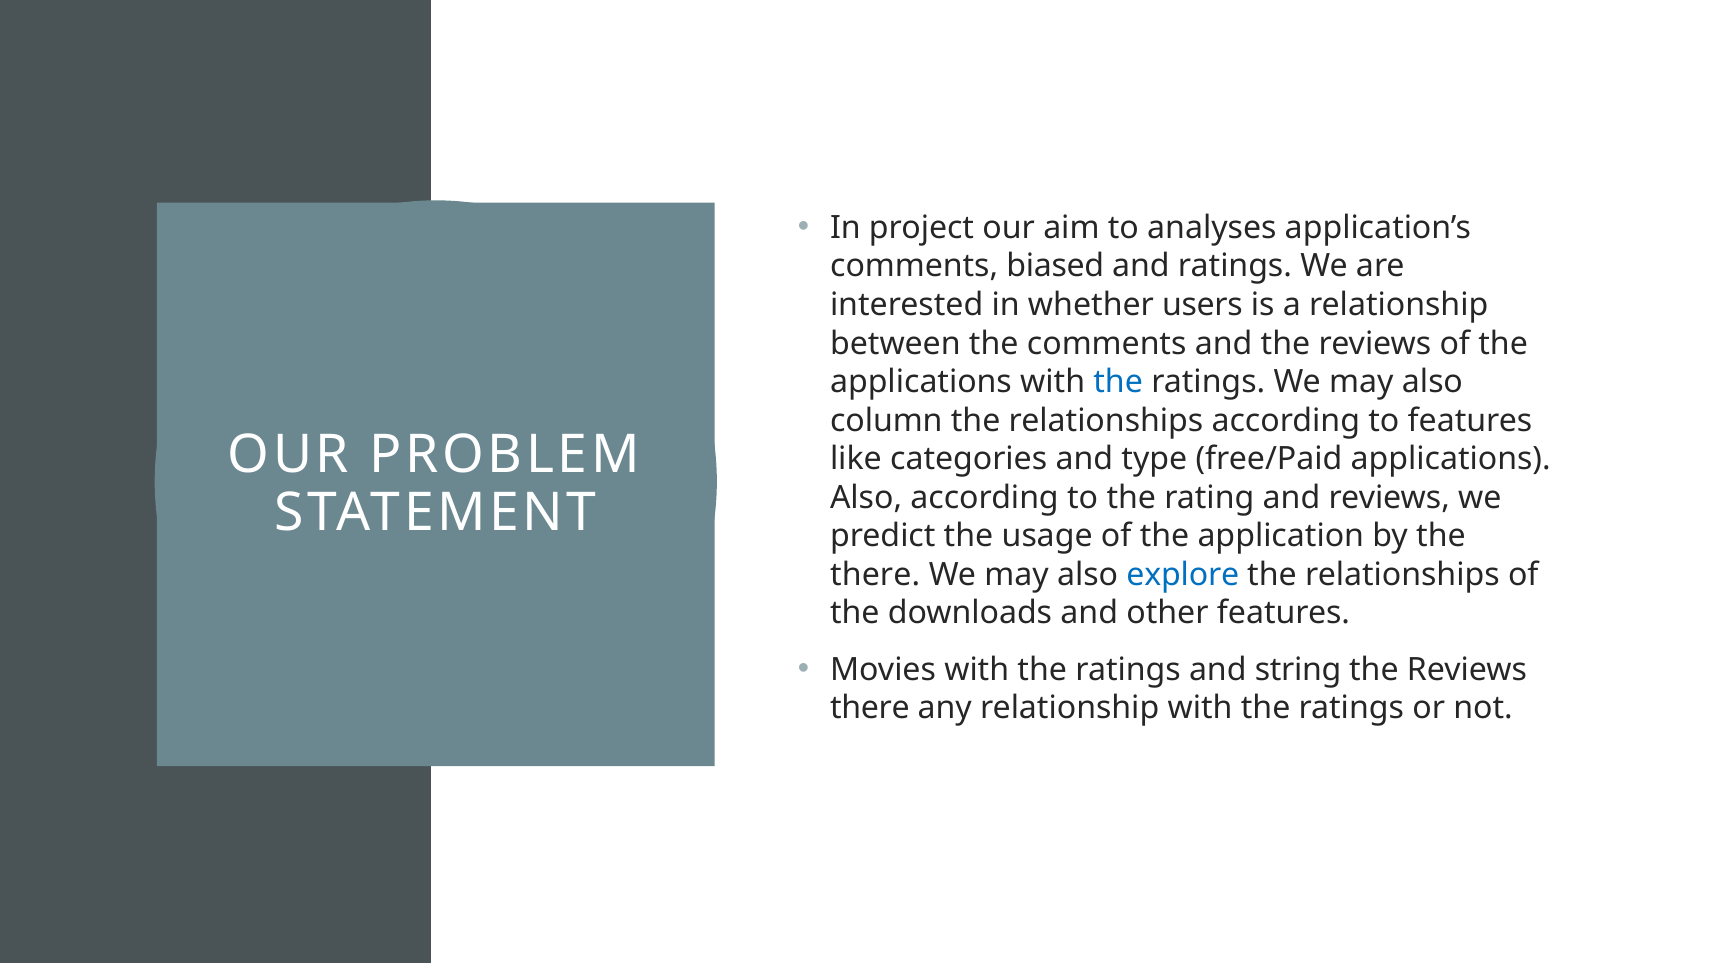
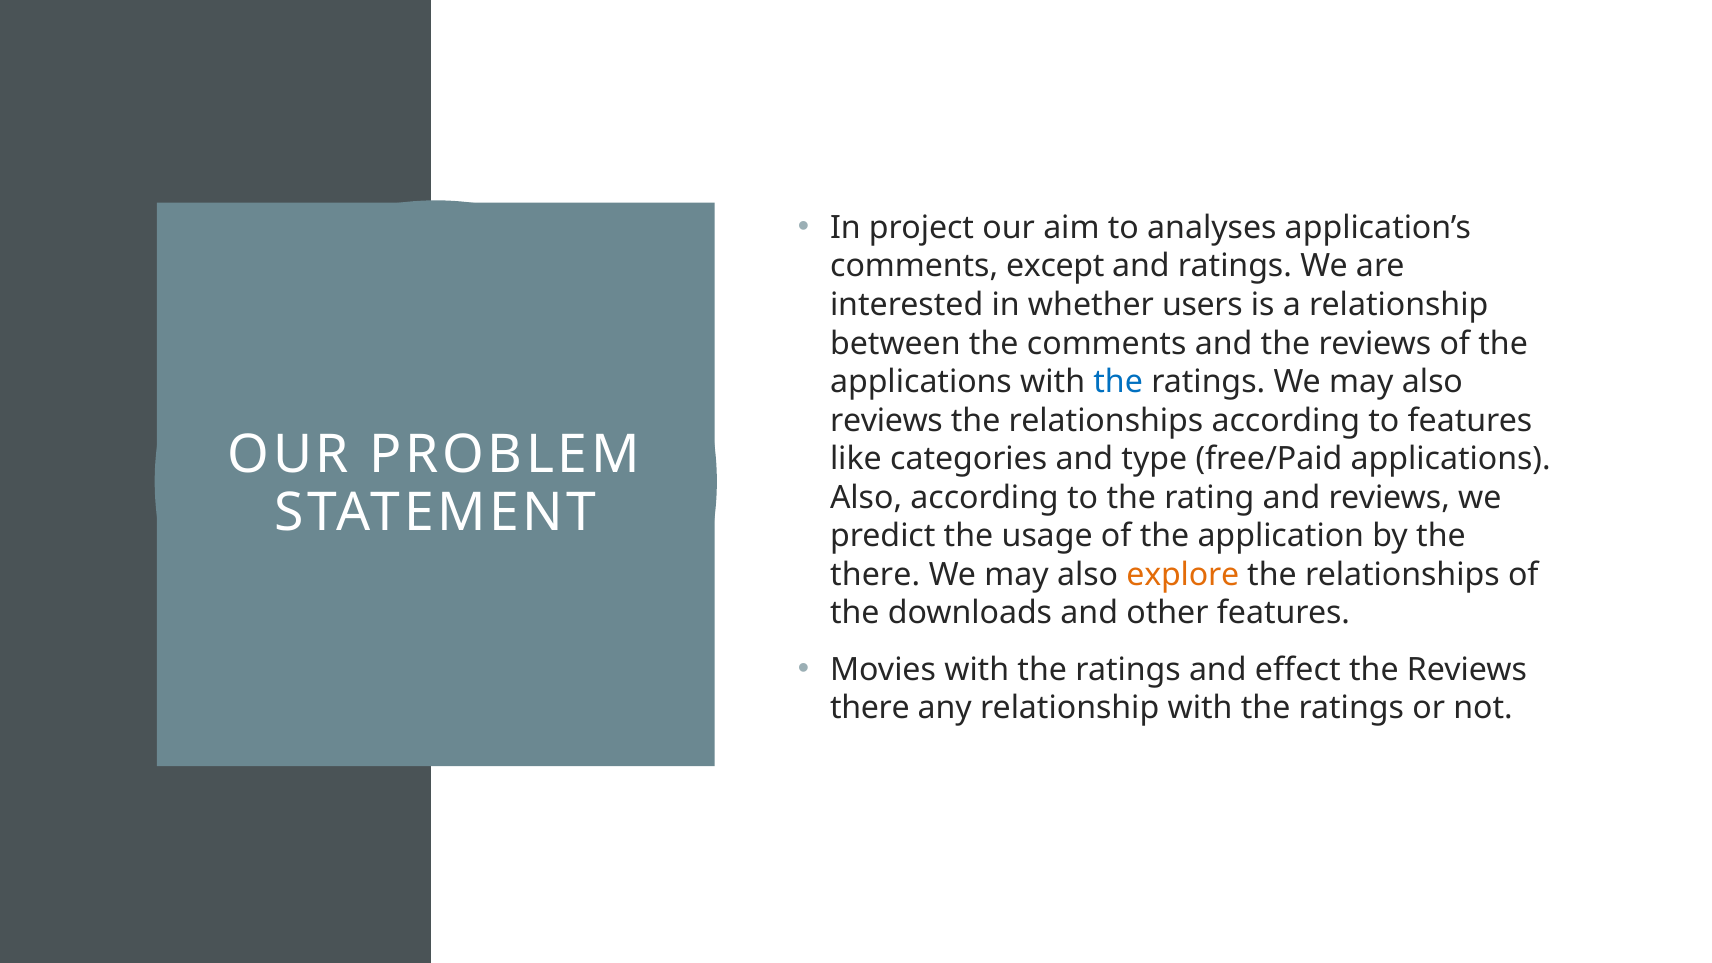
biased: biased -> except
column at (886, 420): column -> reviews
explore colour: blue -> orange
string: string -> effect
